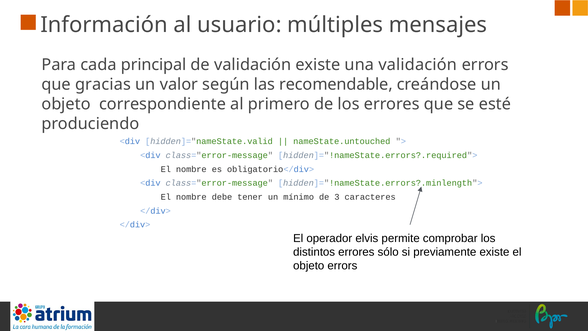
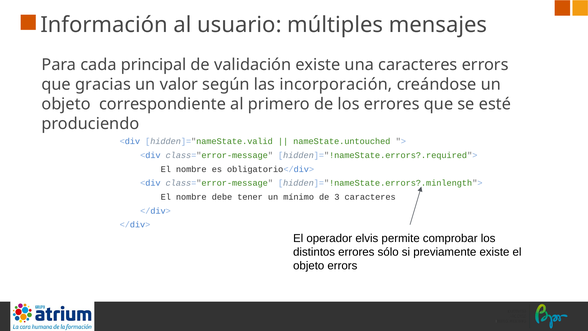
una validación: validación -> caracteres
recomendable: recomendable -> incorporación
